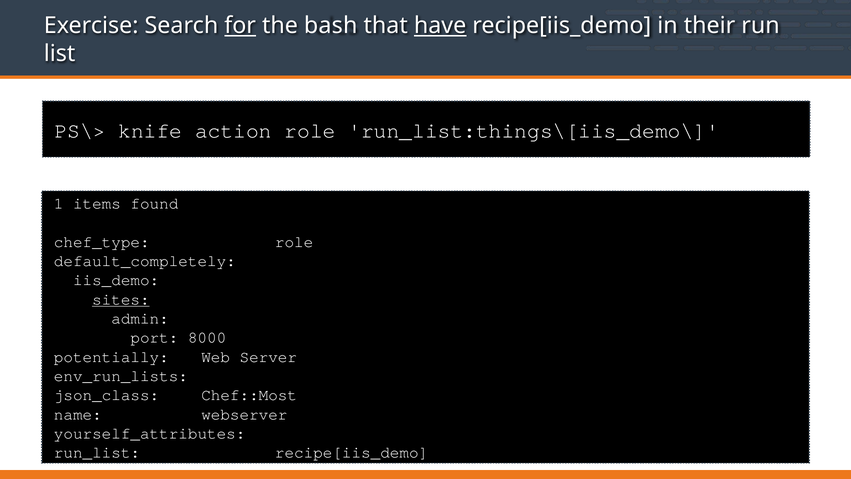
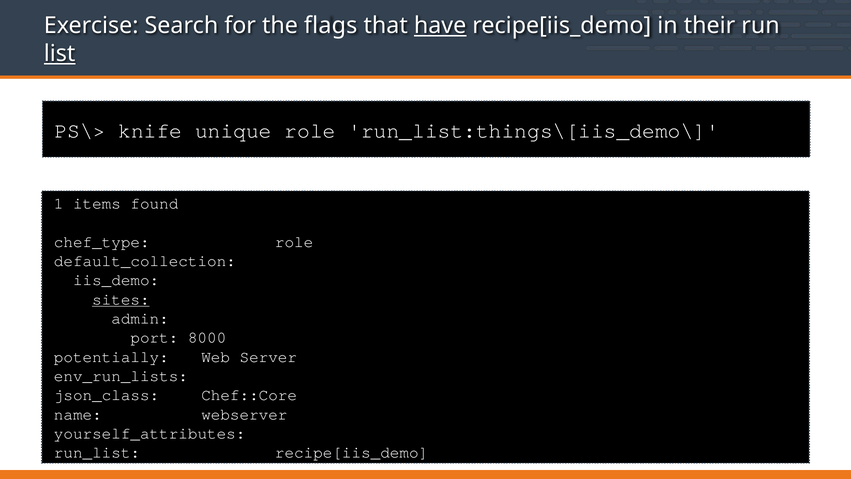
for underline: present -> none
bash: bash -> flags
list underline: none -> present
action: action -> unique
default_completely: default_completely -> default_collection
Chef::Most: Chef::Most -> Chef::Core
